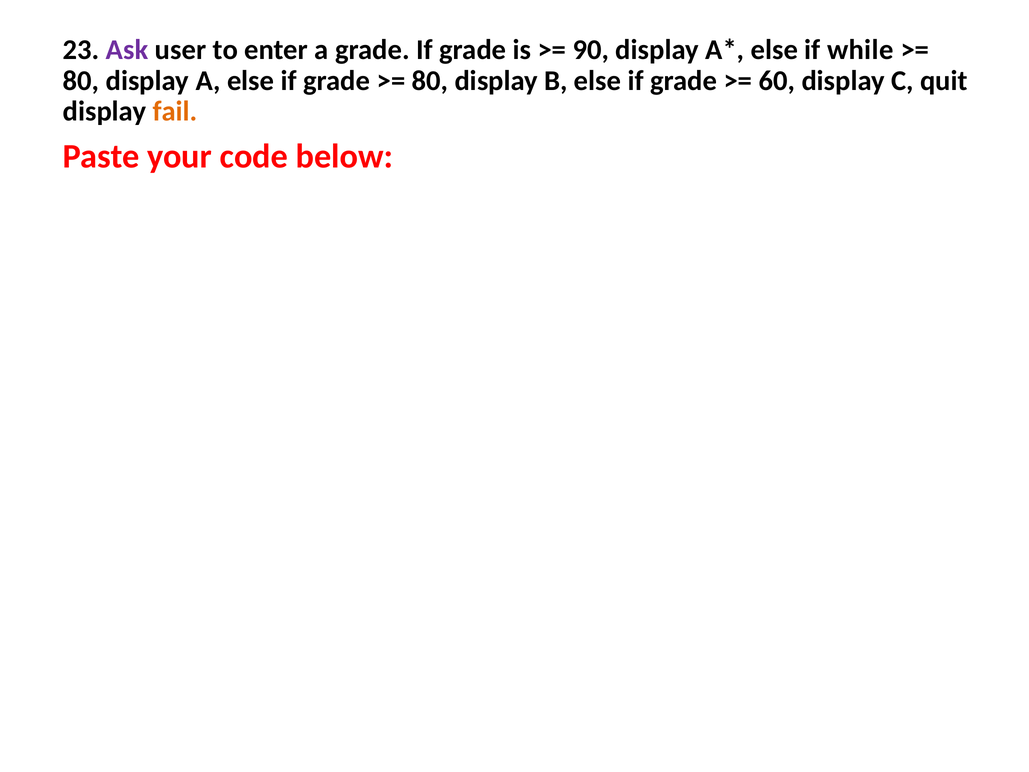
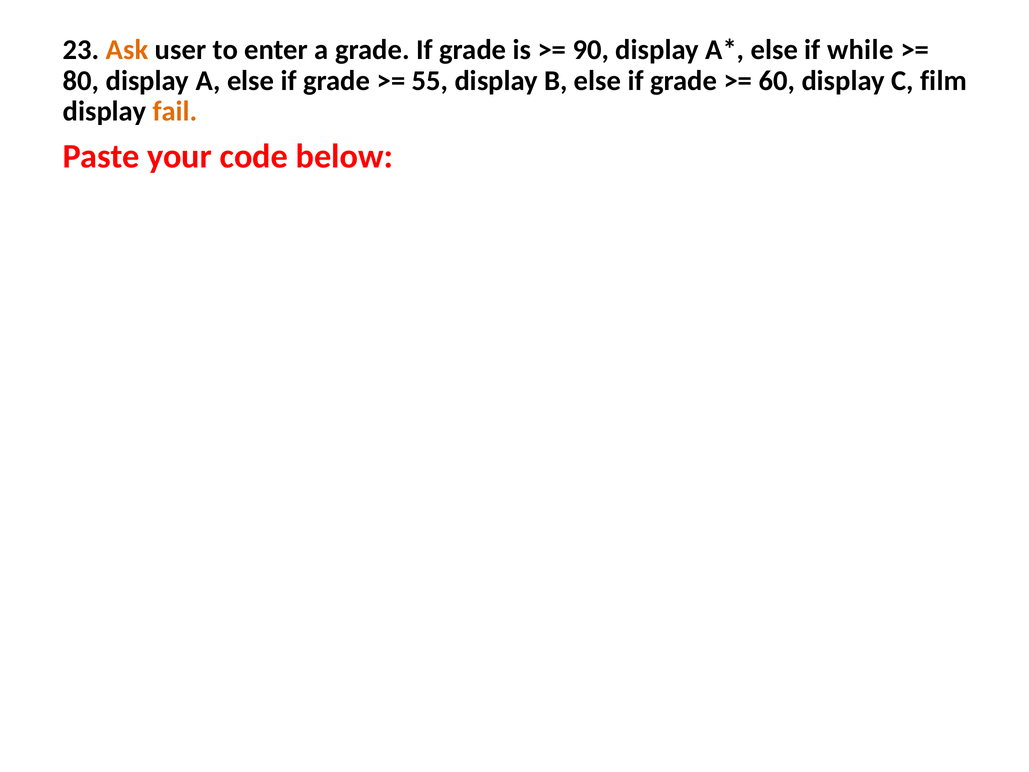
Ask colour: purple -> orange
80 at (430, 81): 80 -> 55
quit: quit -> film
